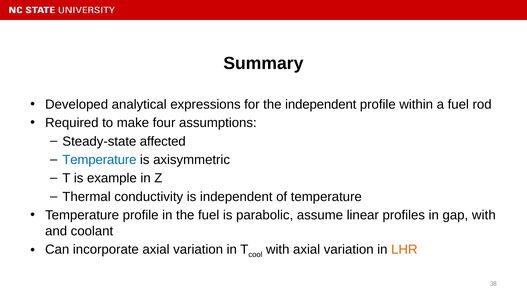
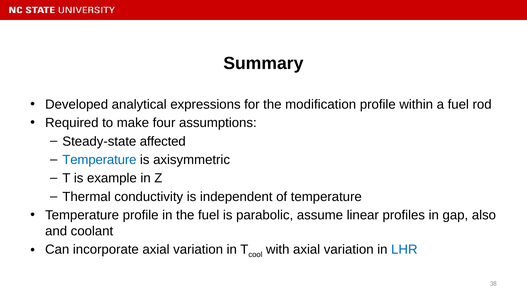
the independent: independent -> modification
gap with: with -> also
LHR colour: orange -> blue
